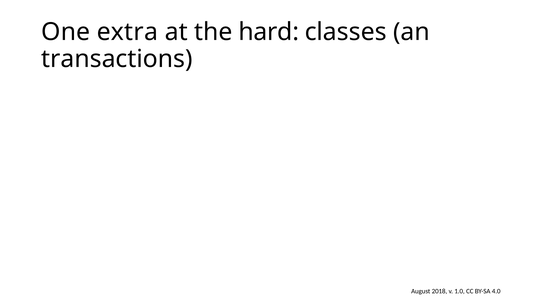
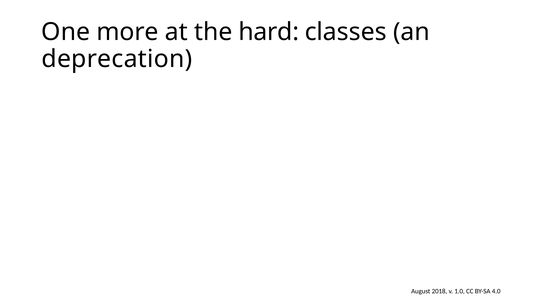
extra: extra -> more
transactions: transactions -> deprecation
